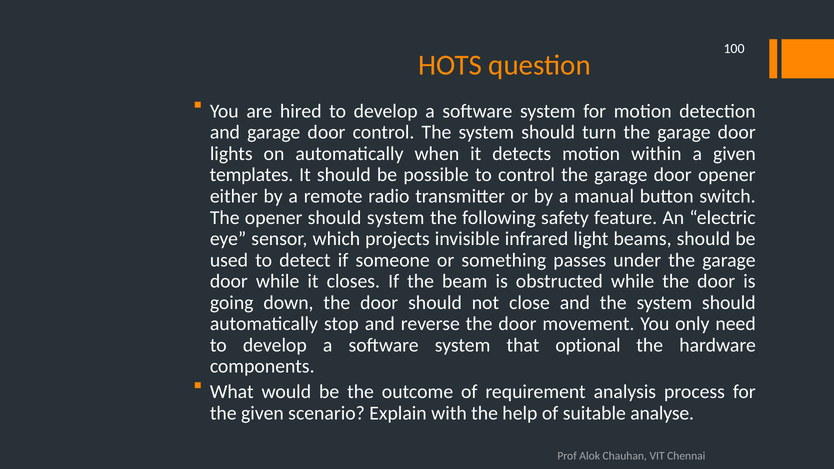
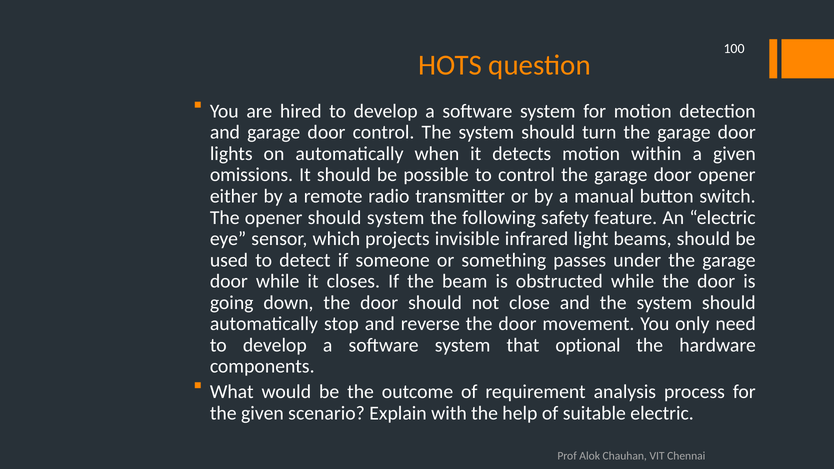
templates: templates -> omissions
suitable analyse: analyse -> electric
